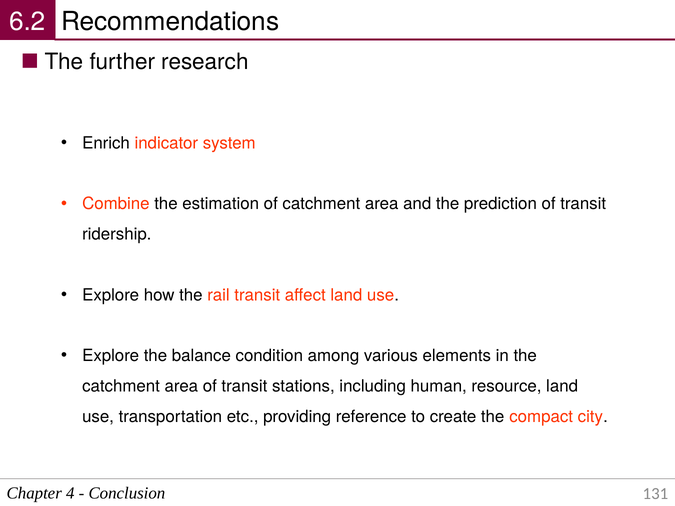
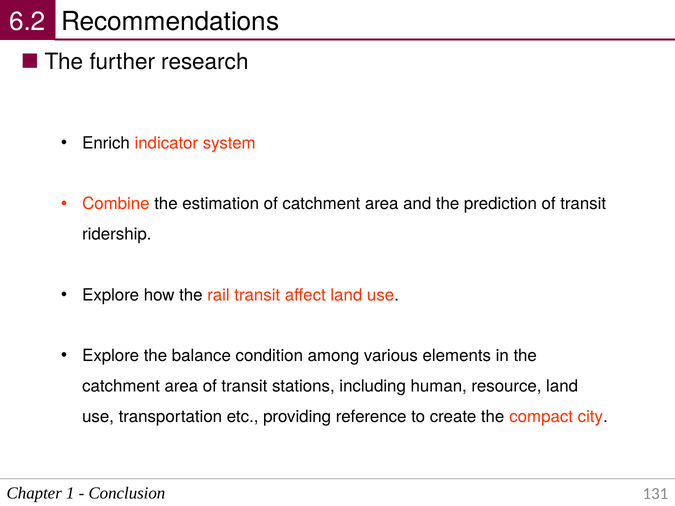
4: 4 -> 1
